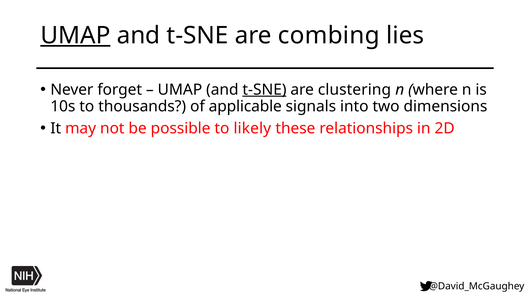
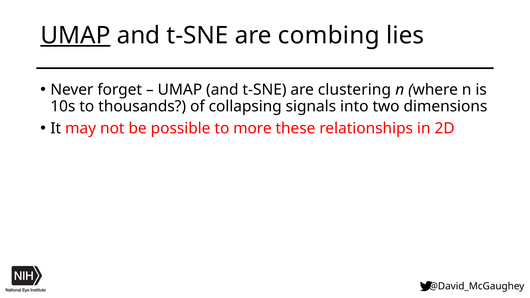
t-SNE at (264, 90) underline: present -> none
applicable: applicable -> collapsing
likely: likely -> more
